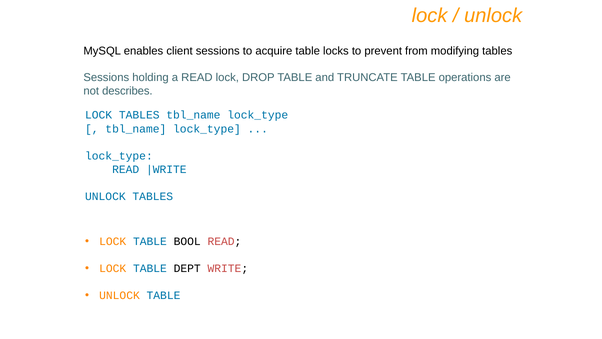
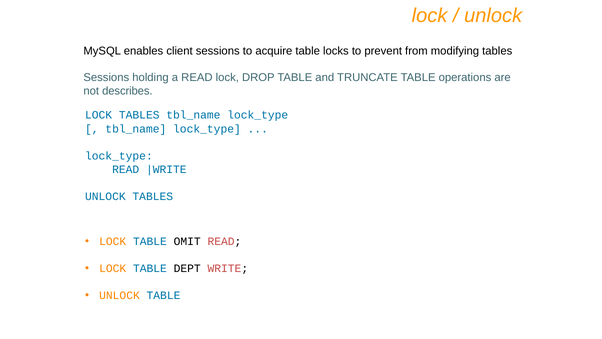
BOOL: BOOL -> OMIT
